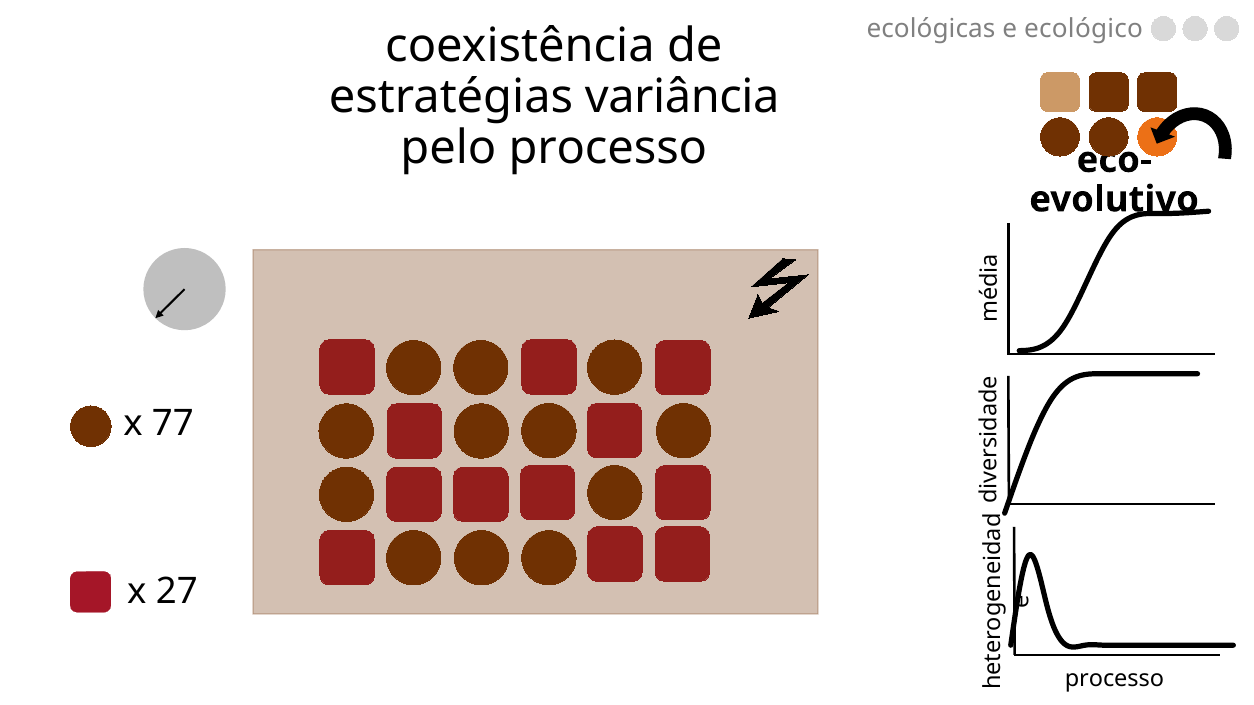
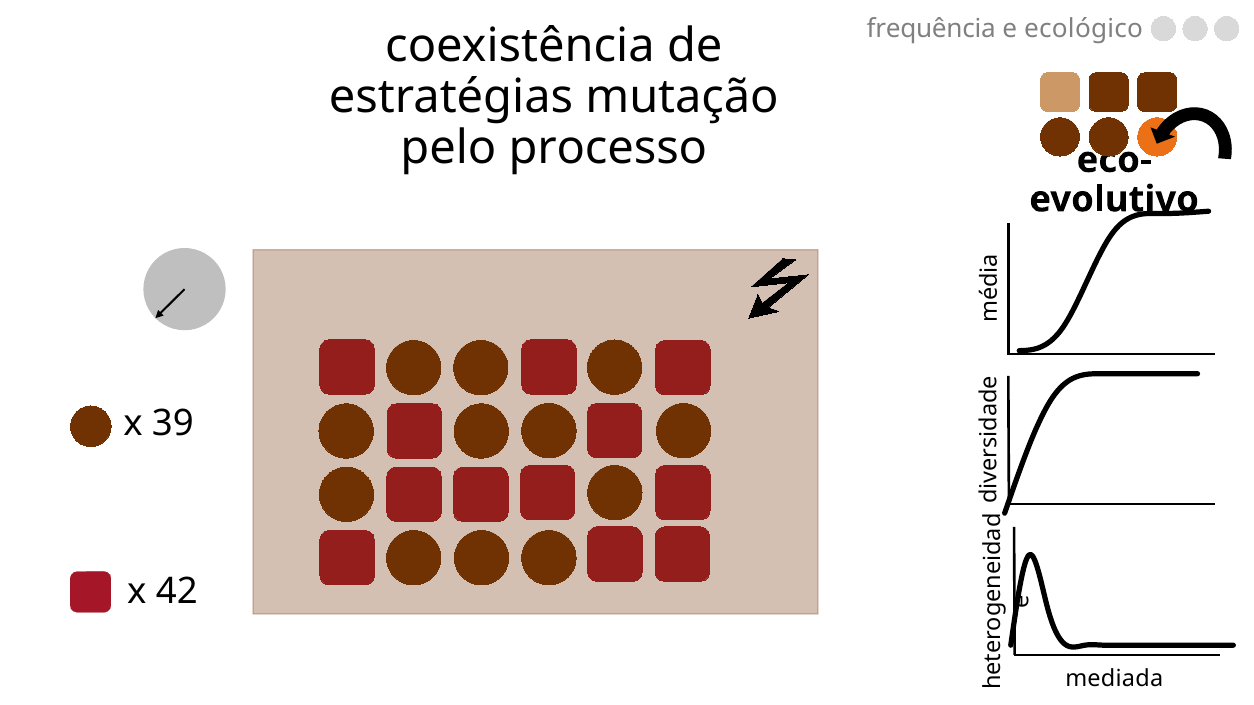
ecológicas: ecológicas -> frequência
variância: variância -> mutação
77: 77 -> 39
27: 27 -> 42
processo at (1114, 679): processo -> mediada
